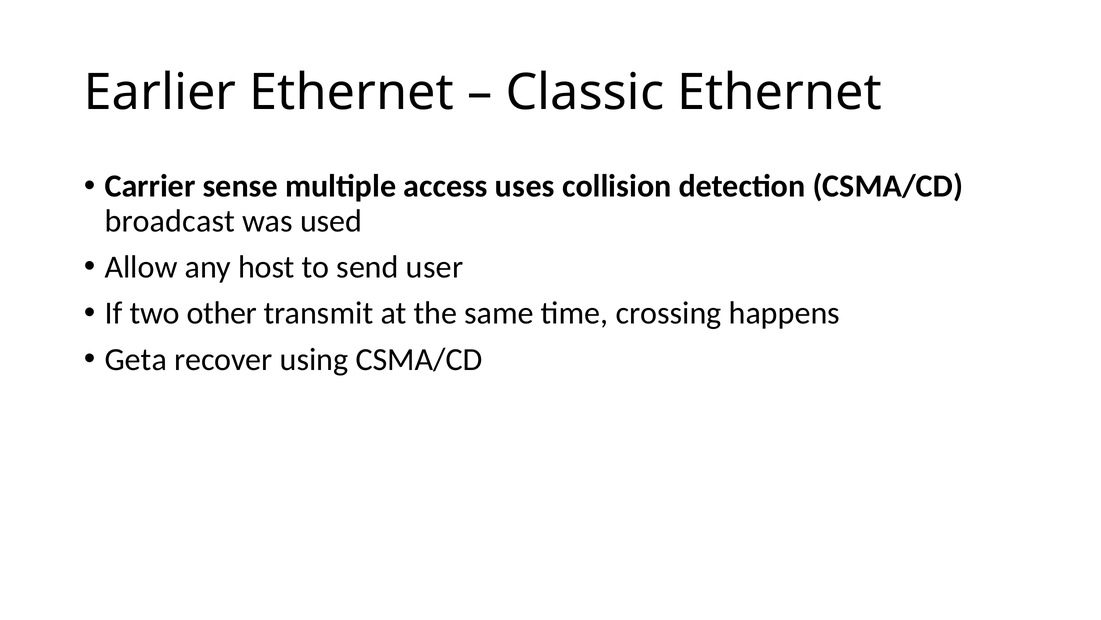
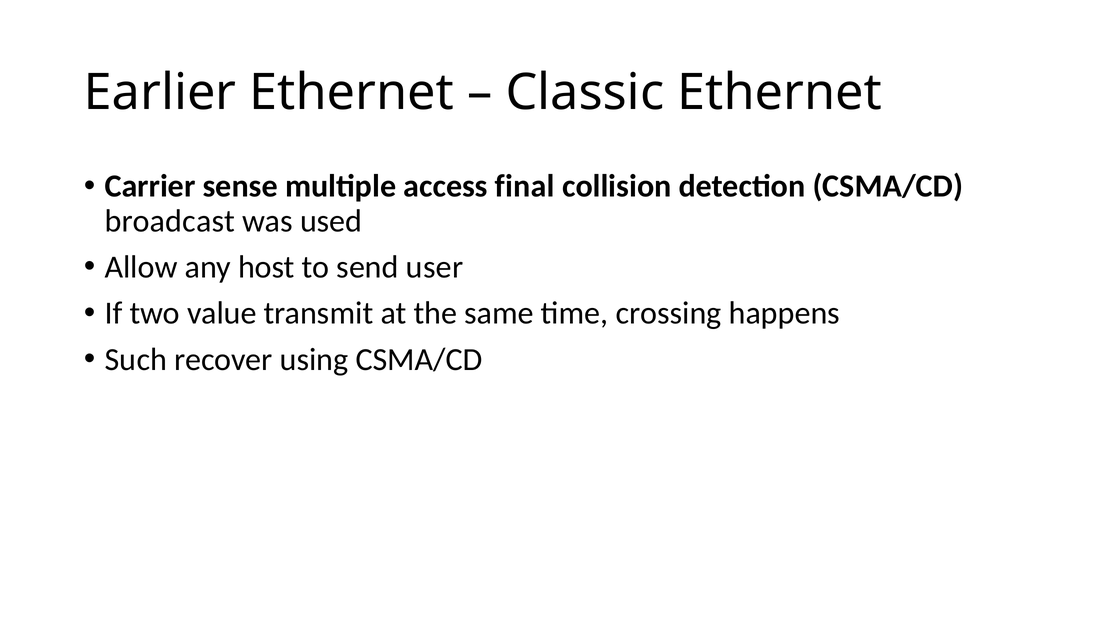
uses: uses -> final
other: other -> value
Geta: Geta -> Such
